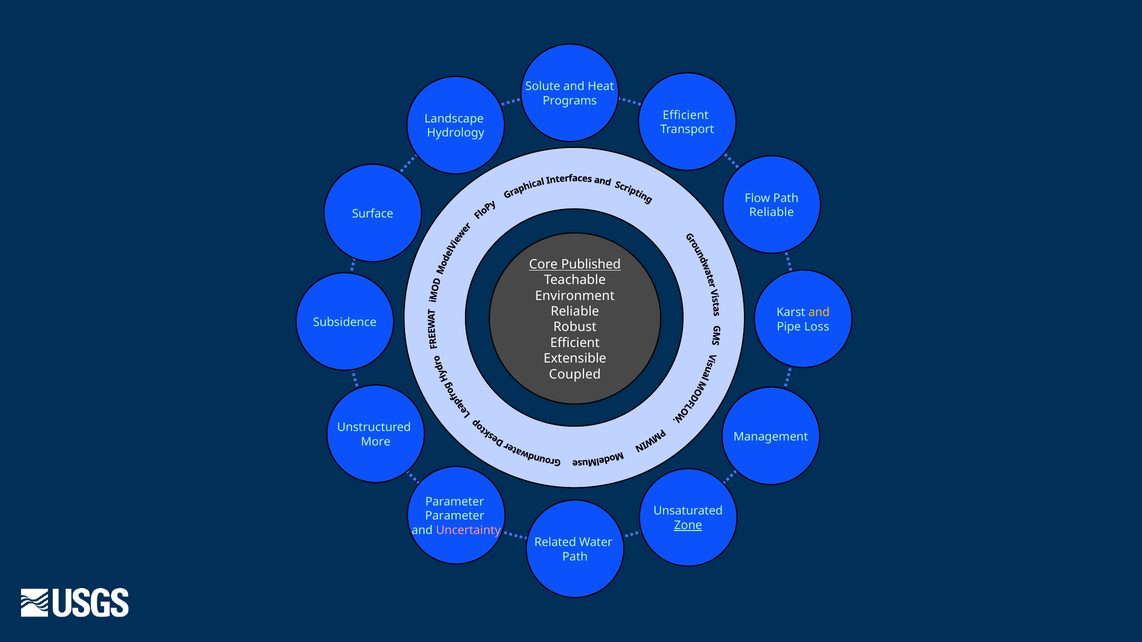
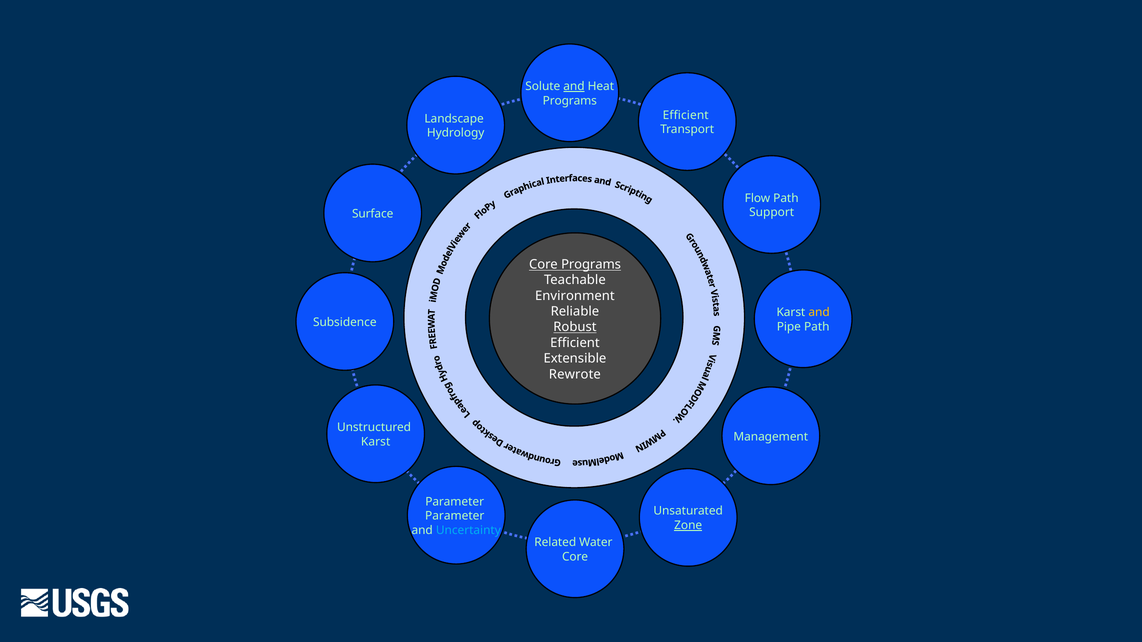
and at (574, 86) underline: none -> present
Reliable at (772, 213): Reliable -> Support
Core Published: Published -> Programs
Pipe Loss: Loss -> Path
Robust underline: none -> present
Coupled: Coupled -> Rewrote
More at (376, 442): More -> Karst
Uncertainty colour: pink -> light blue
Path at (575, 557): Path -> Core
